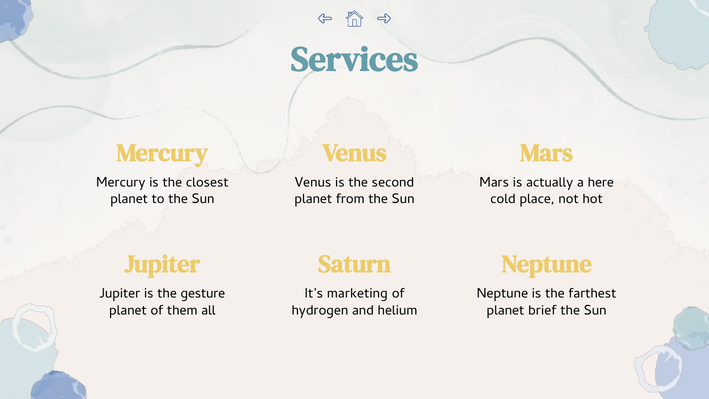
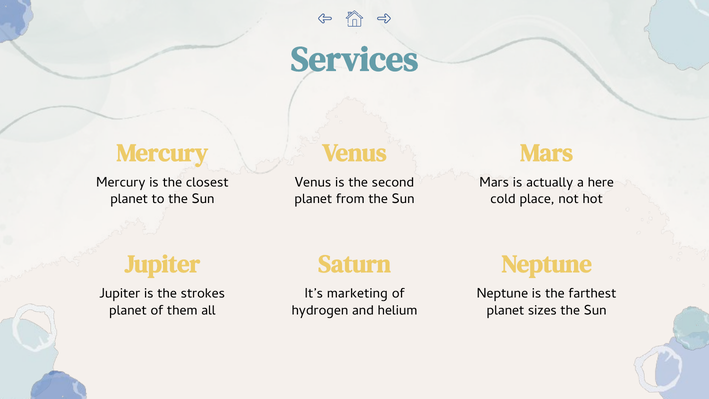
gesture: gesture -> strokes
brief: brief -> sizes
